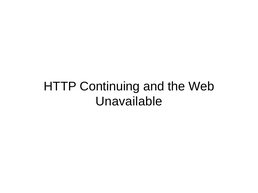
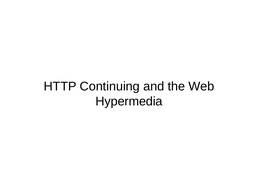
Unavailable: Unavailable -> Hypermedia
